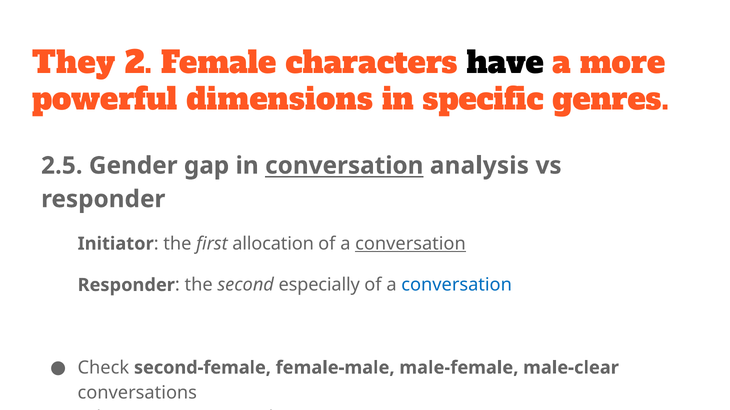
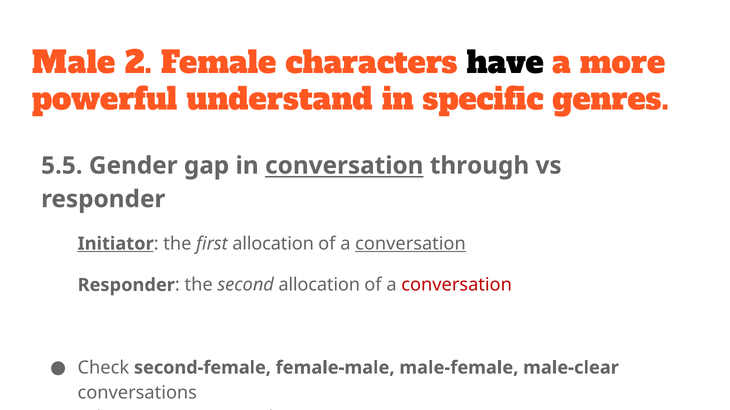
They: They -> Male
dimensions: dimensions -> understand
2.5: 2.5 -> 5.5
analysis: analysis -> through
Initiator underline: none -> present
second especially: especially -> allocation
conversation at (457, 285) colour: blue -> red
